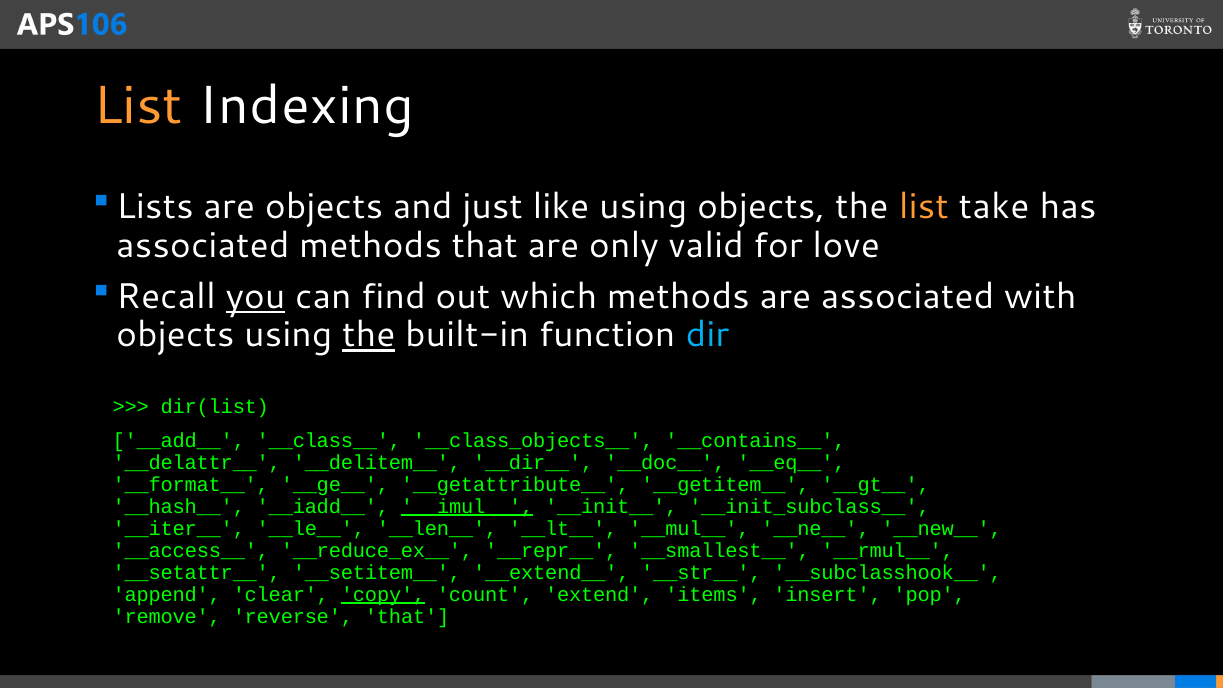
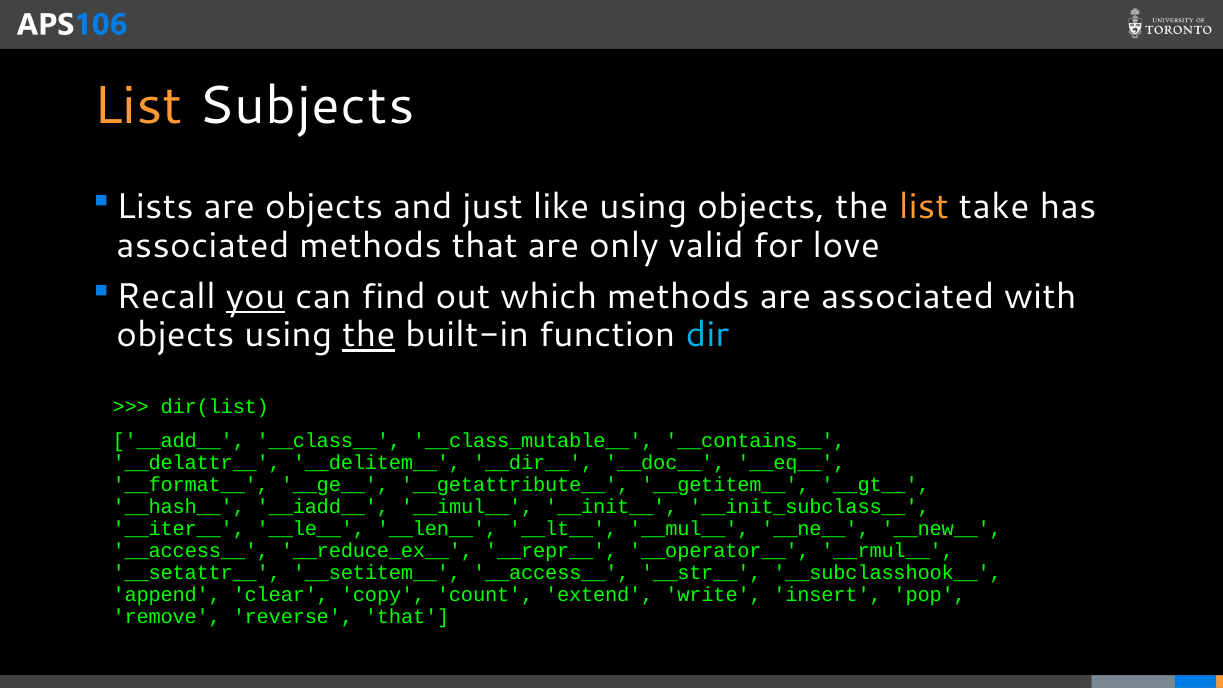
Indexing: Indexing -> Subjects
__class_objects__: __class_objects__ -> __class_mutable__
__imul__ underline: present -> none
__smallest__: __smallest__ -> __operator__
__setitem__ __extend__: __extend__ -> __access__
copy underline: present -> none
items: items -> write
